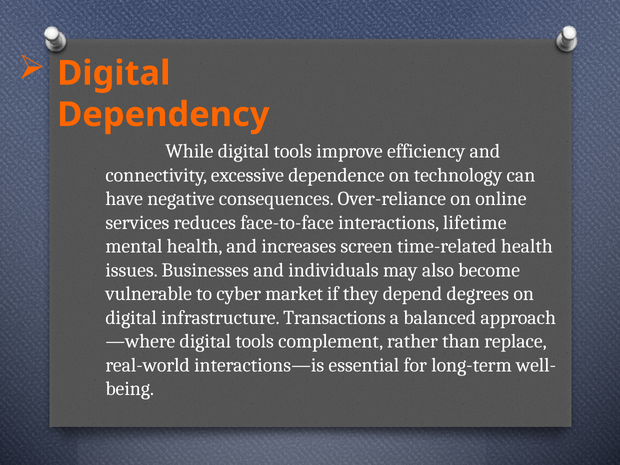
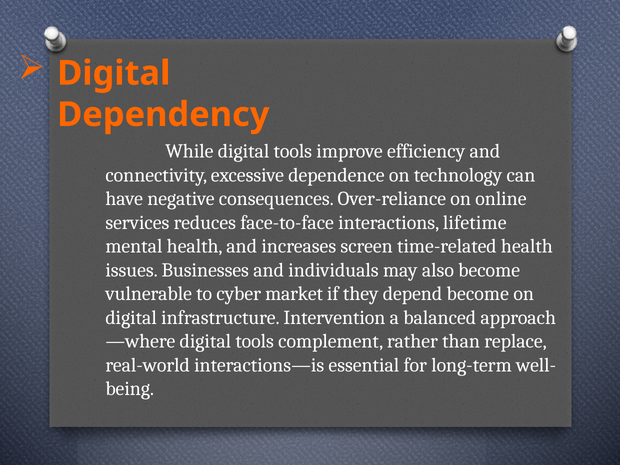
depend degrees: degrees -> become
Transactions: Transactions -> Intervention
